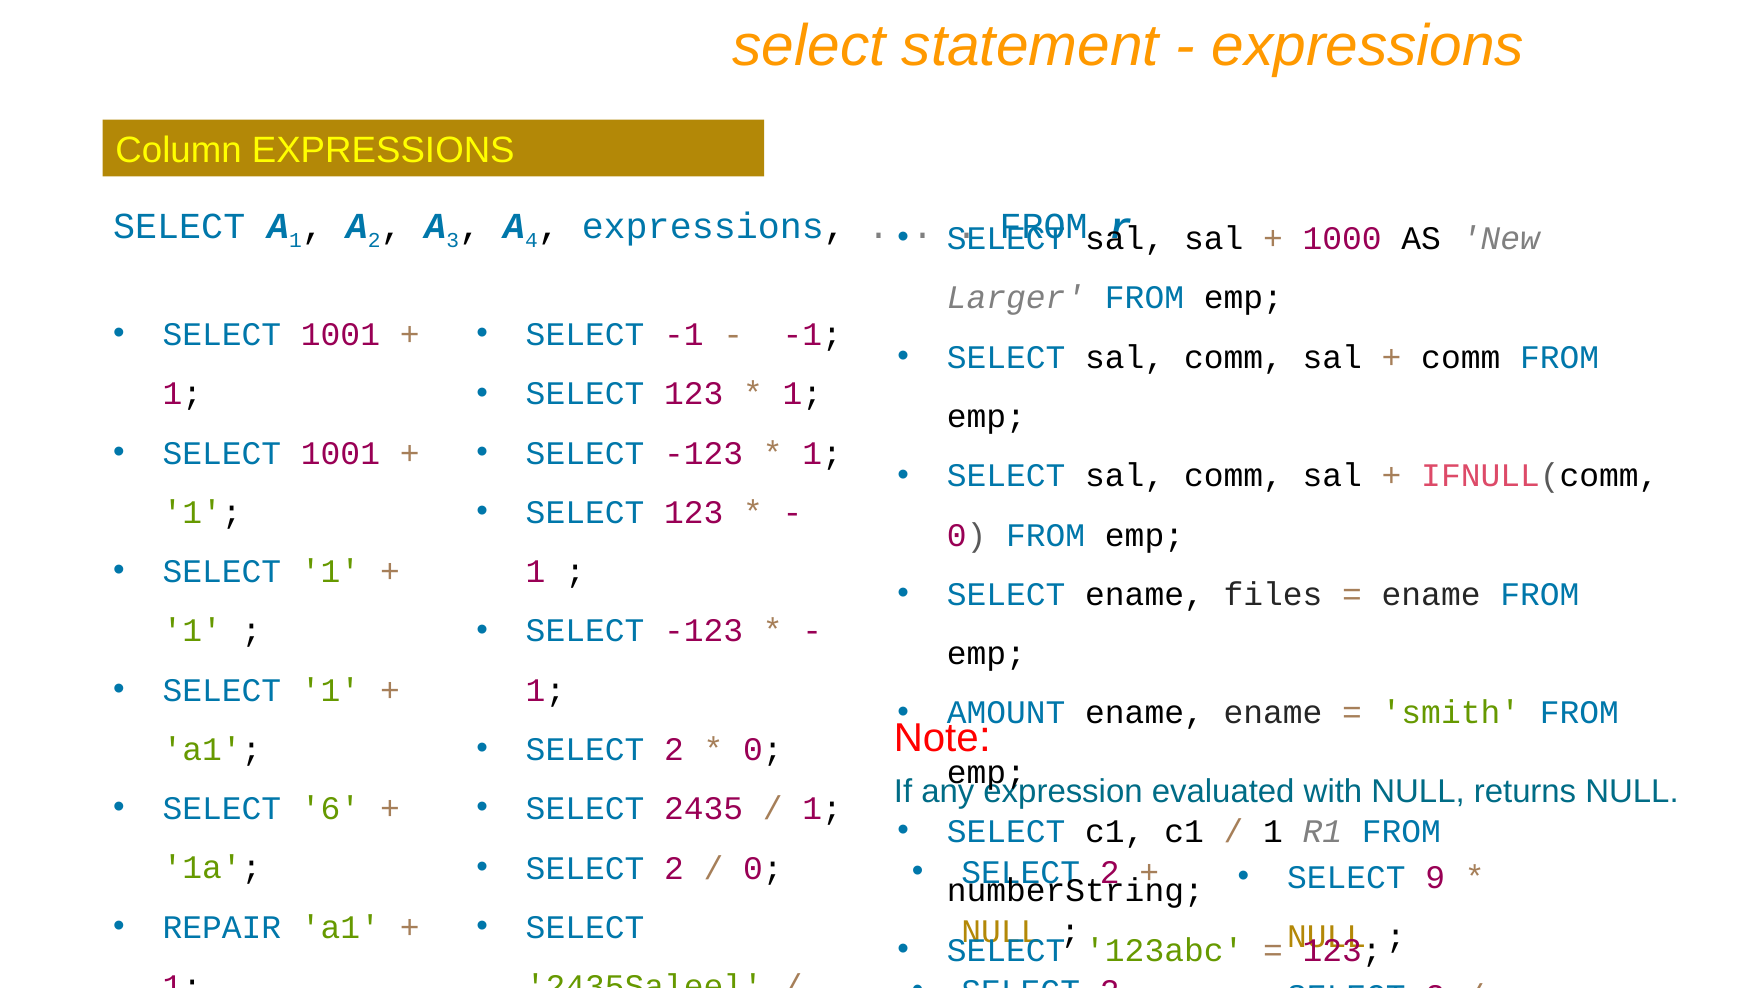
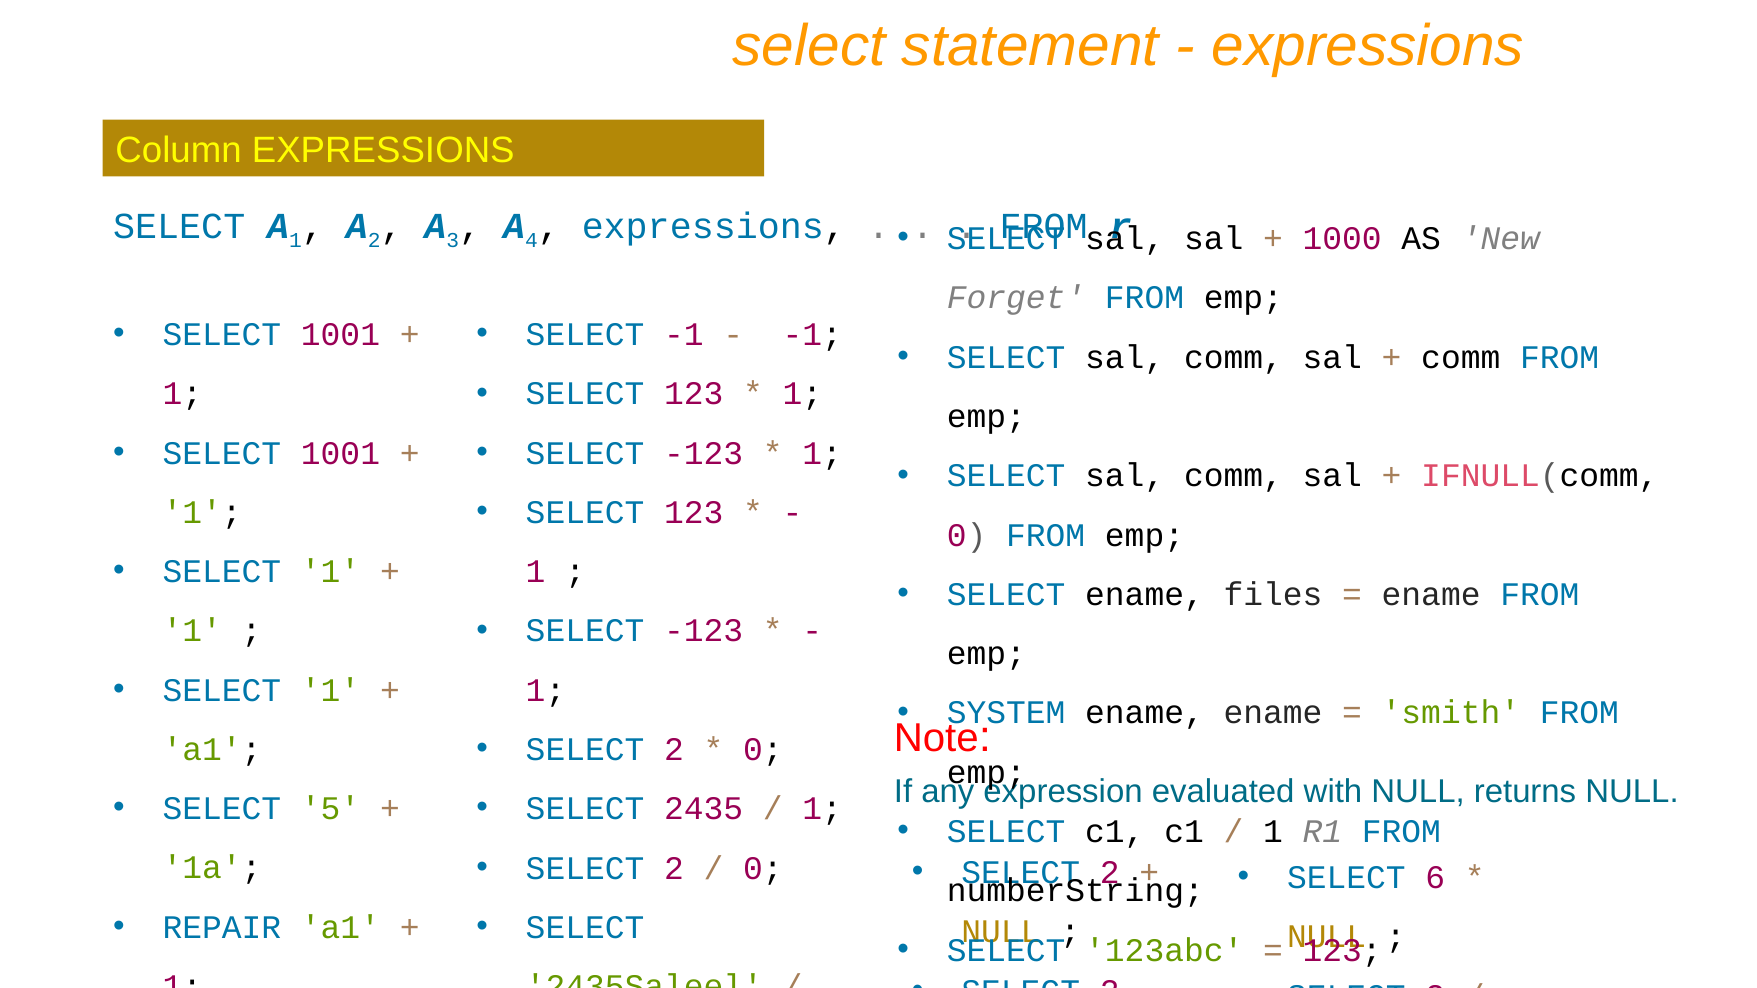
Larger: Larger -> Forget
AMOUNT: AMOUNT -> SYSTEM
6: 6 -> 5
9: 9 -> 6
